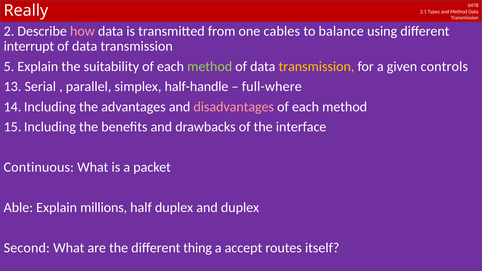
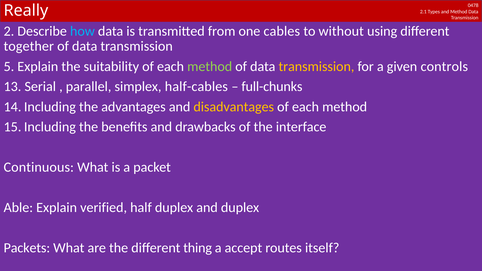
how colour: pink -> light blue
balance: balance -> without
interrupt: interrupt -> together
half-handle: half-handle -> half-cables
full-where: full-where -> full-chunks
disadvantages colour: pink -> yellow
millions: millions -> verified
Second: Second -> Packets
